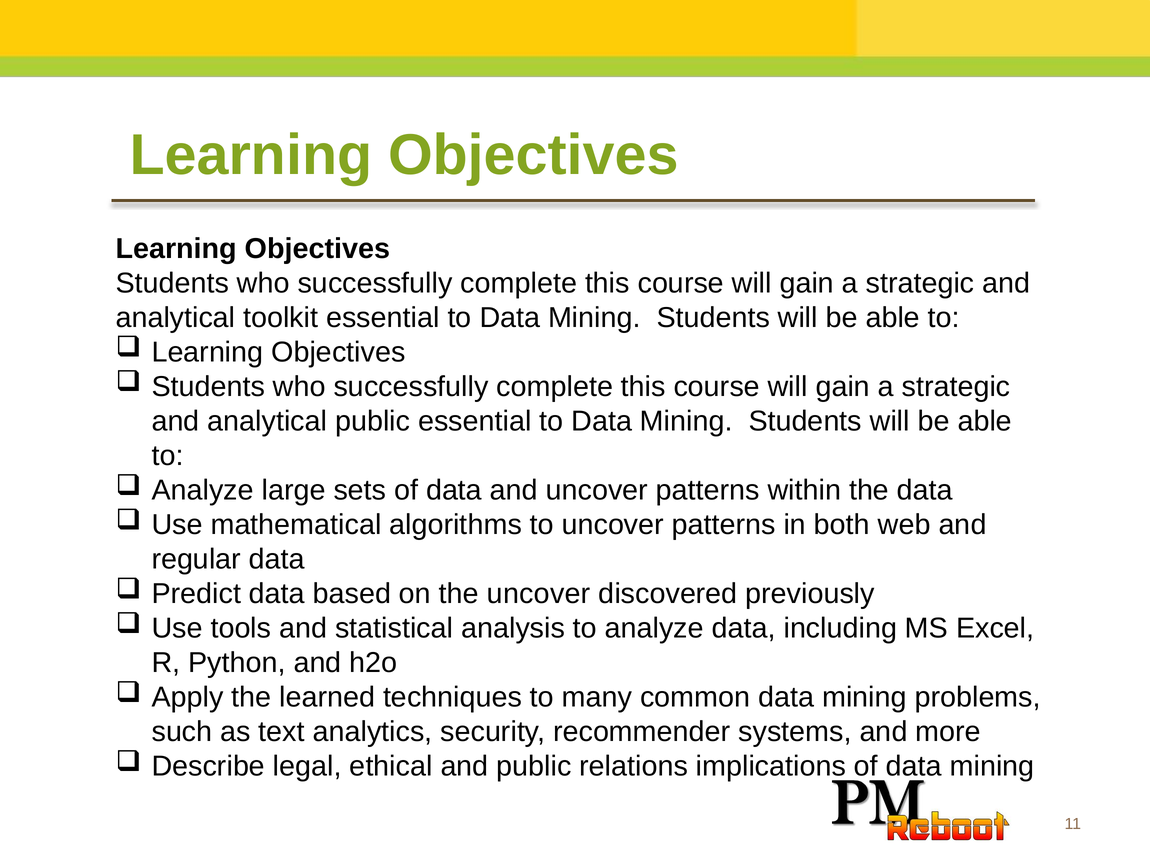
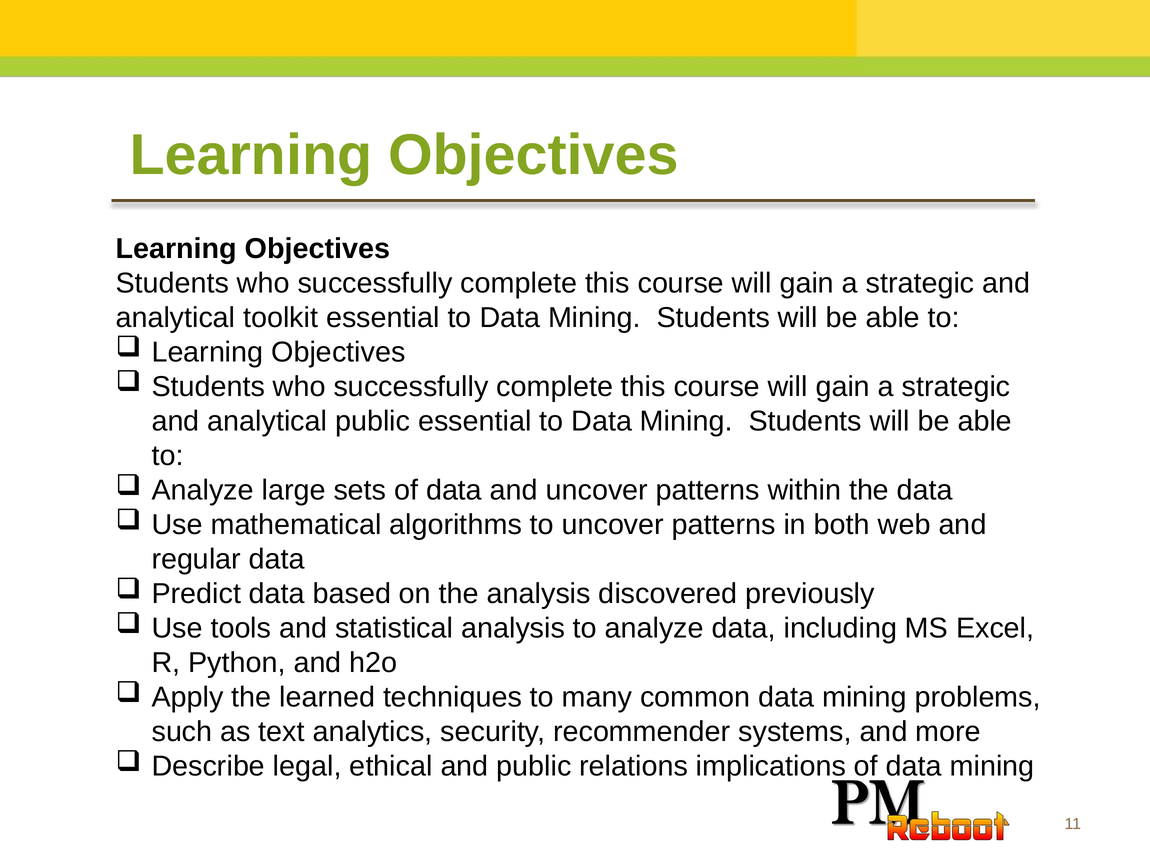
the uncover: uncover -> analysis
